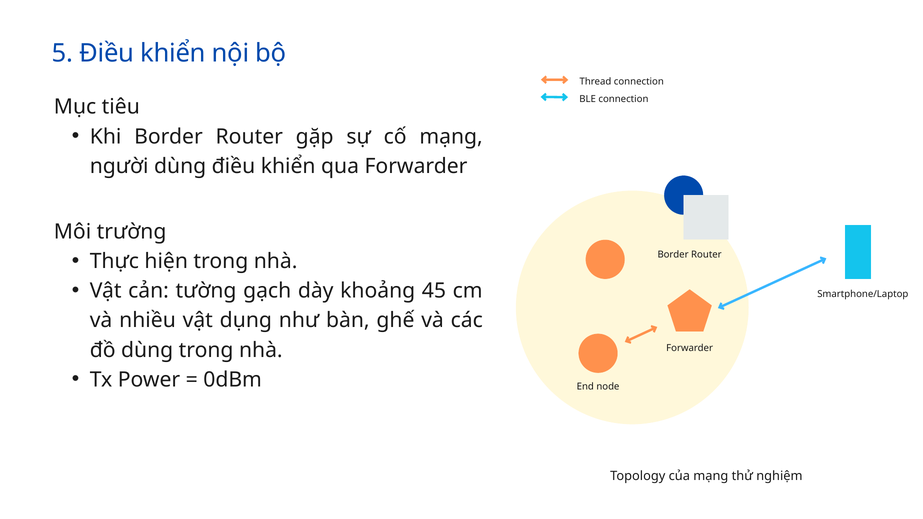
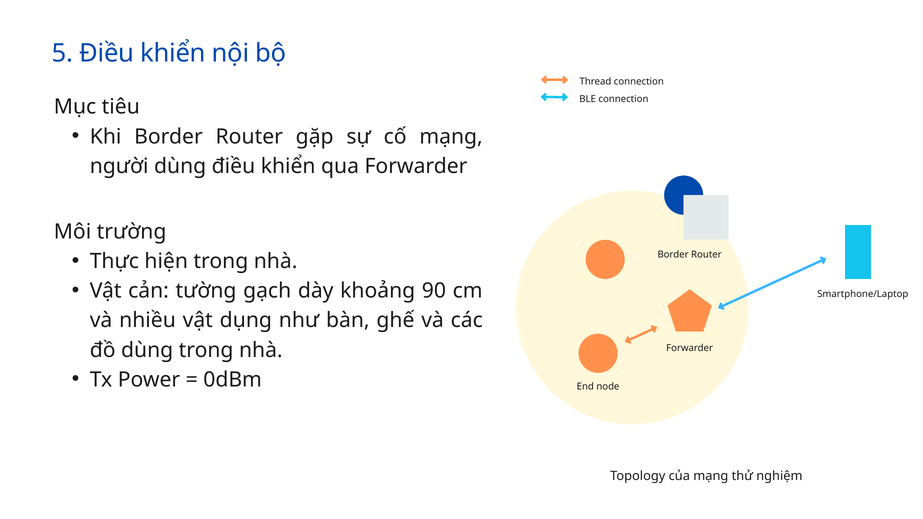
45: 45 -> 90
